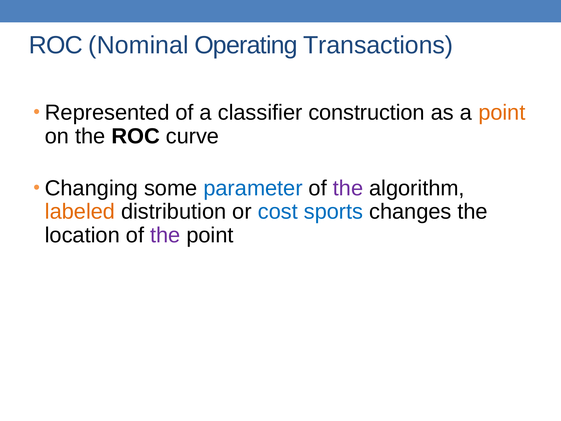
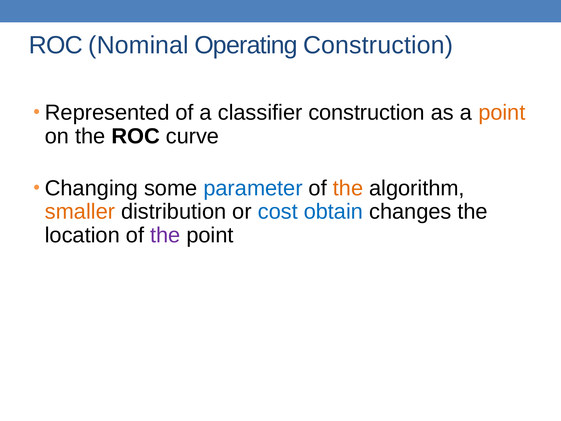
Operating Transactions: Transactions -> Construction
the at (348, 188) colour: purple -> orange
labeled: labeled -> smaller
sports: sports -> obtain
